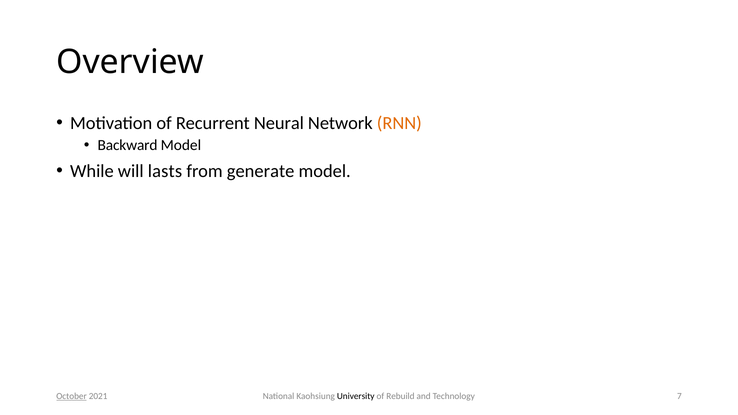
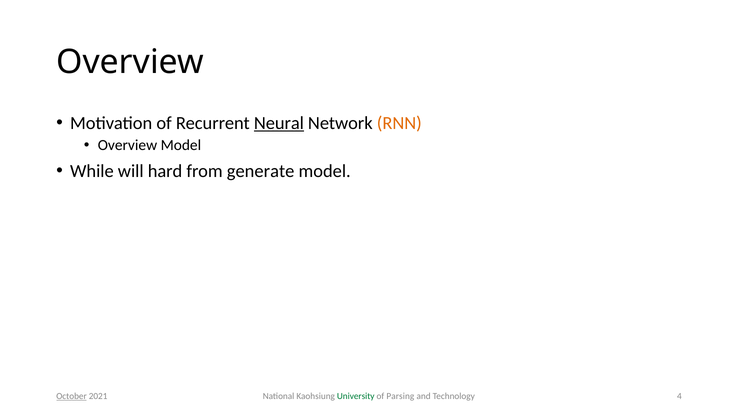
Neural underline: none -> present
Backward at (128, 145): Backward -> Overview
lasts: lasts -> hard
University colour: black -> green
Rebuild: Rebuild -> Parsing
7: 7 -> 4
